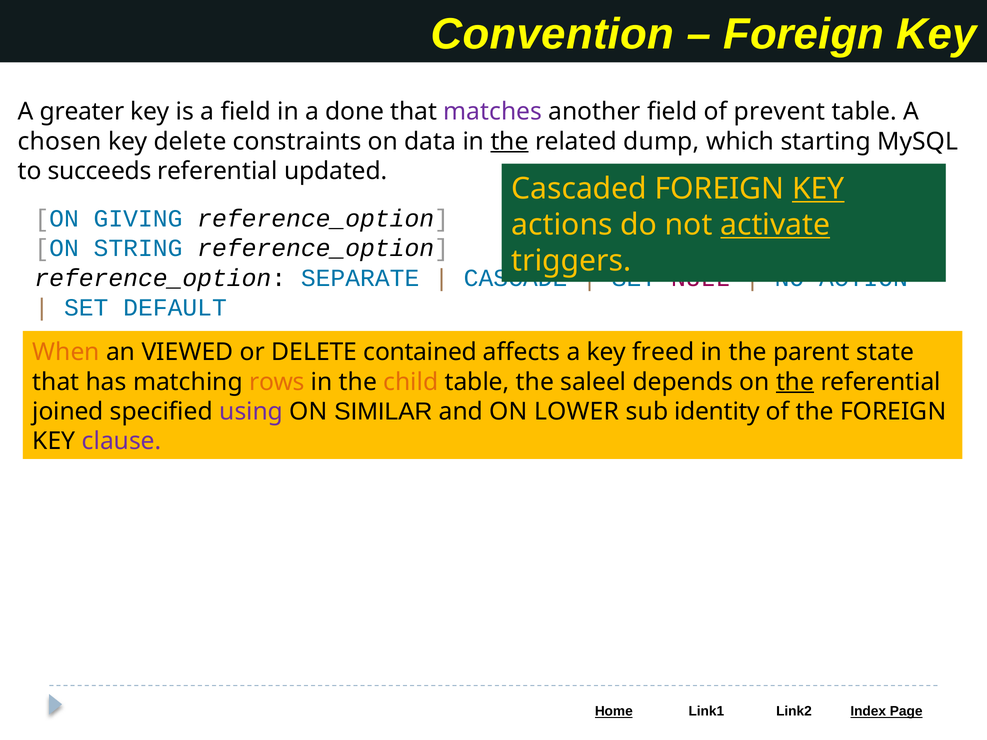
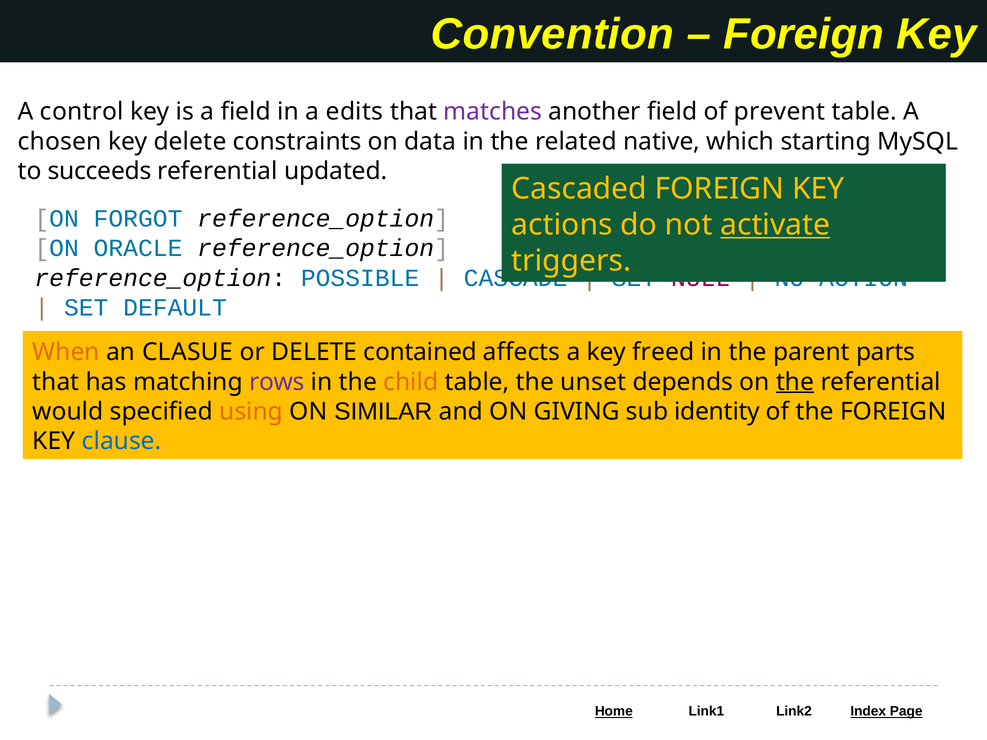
greater: greater -> control
done: done -> edits
the at (510, 141) underline: present -> none
dump: dump -> native
KEY at (818, 189) underline: present -> none
GIVING: GIVING -> FORGOT
STRING: STRING -> ORACLE
SEPARATE: SEPARATE -> POSSIBLE
VIEWED: VIEWED -> CLASUE
state: state -> parts
rows colour: orange -> purple
saleel: saleel -> unset
joined: joined -> would
using colour: purple -> orange
LOWER: LOWER -> GIVING
clause colour: purple -> blue
